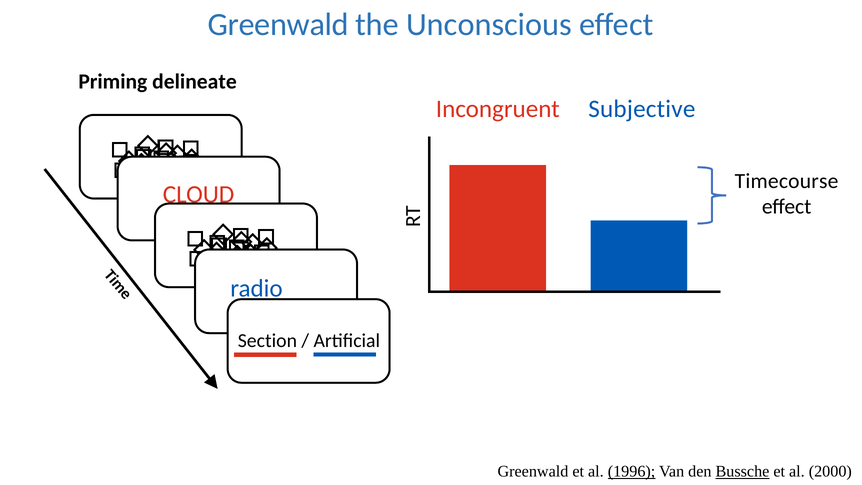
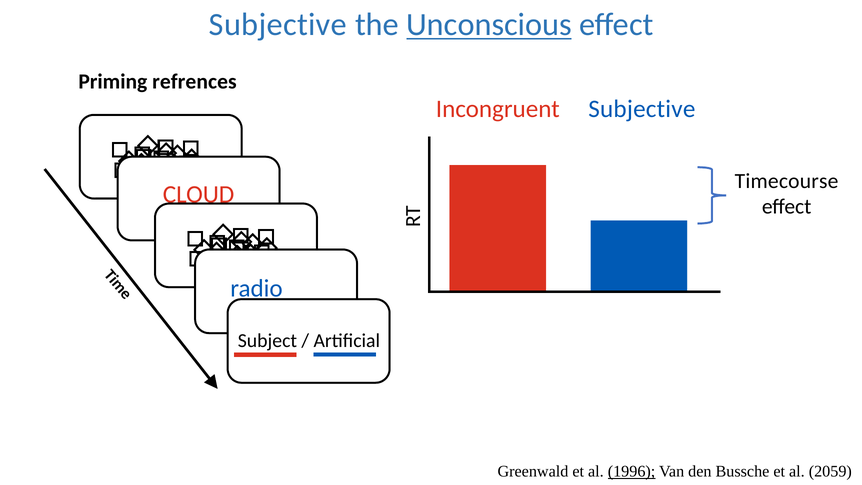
Greenwald at (278, 25): Greenwald -> Subjective
Unconscious underline: none -> present
delineate: delineate -> refrences
Section: Section -> Subject
Bussche underline: present -> none
2000: 2000 -> 2059
